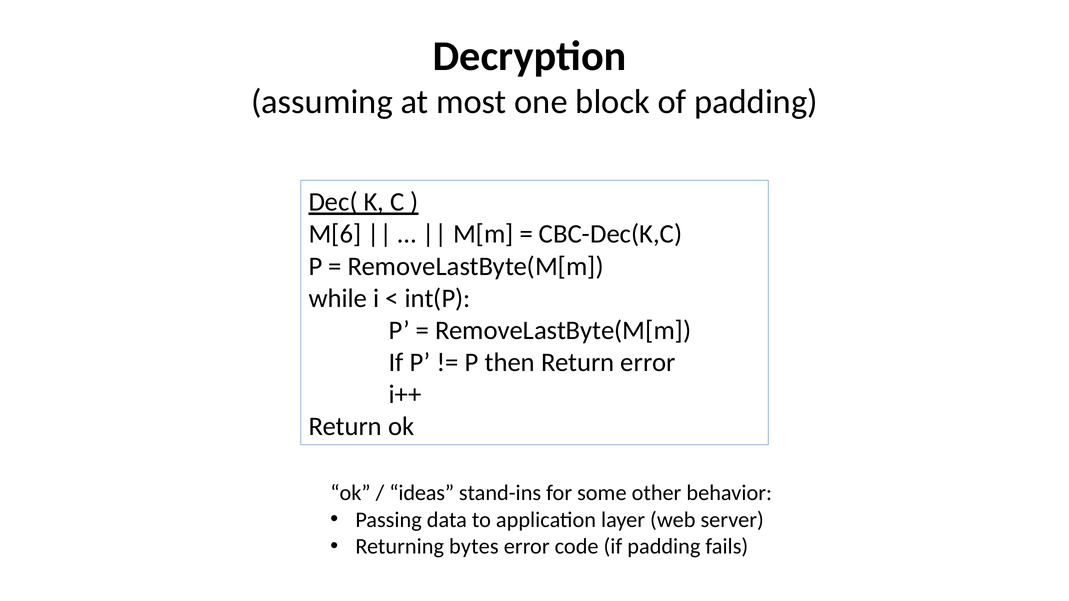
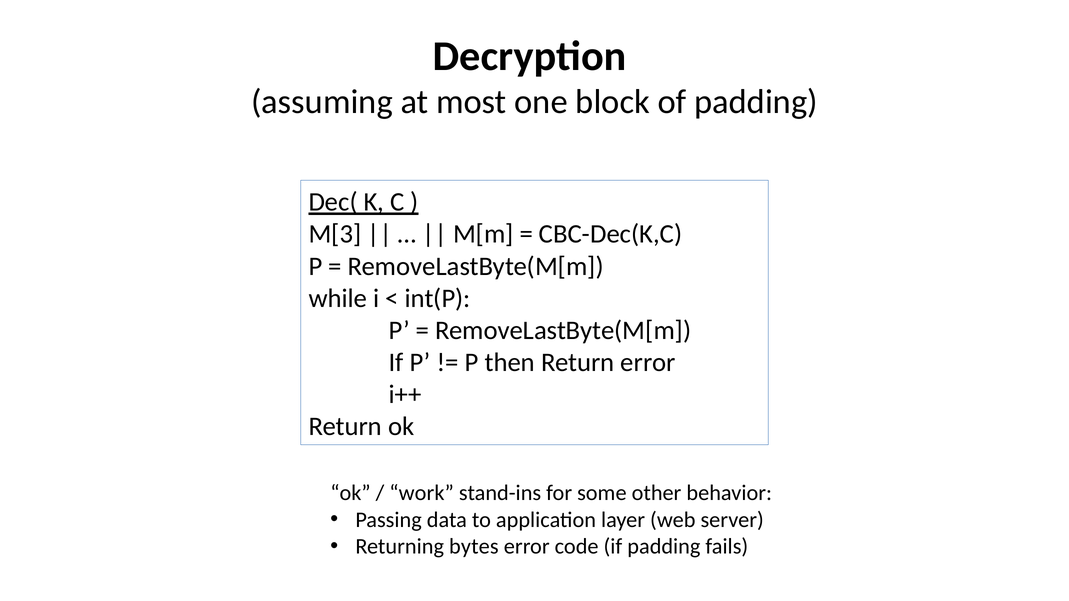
M[6: M[6 -> M[3
ideas: ideas -> work
